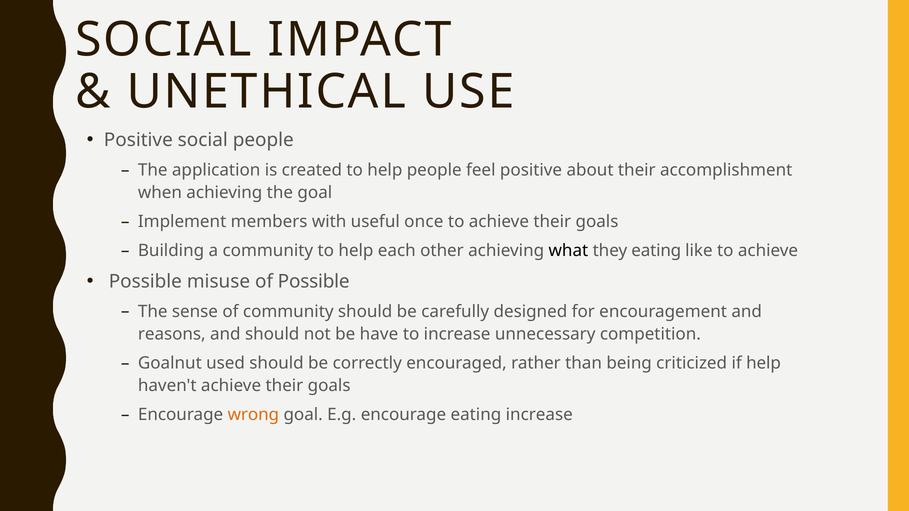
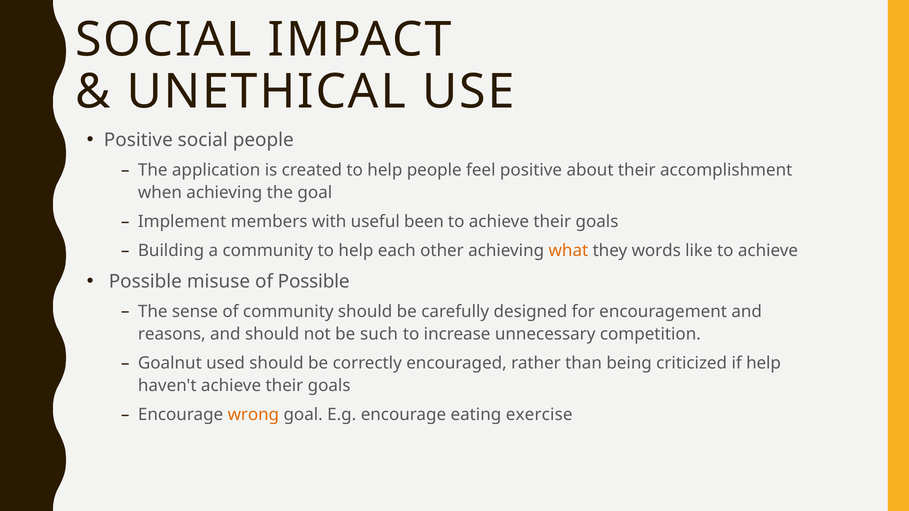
once: once -> been
what colour: black -> orange
they eating: eating -> words
have: have -> such
eating increase: increase -> exercise
